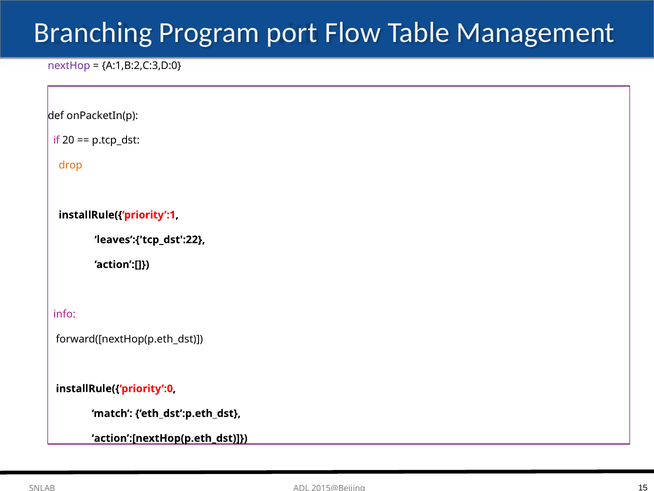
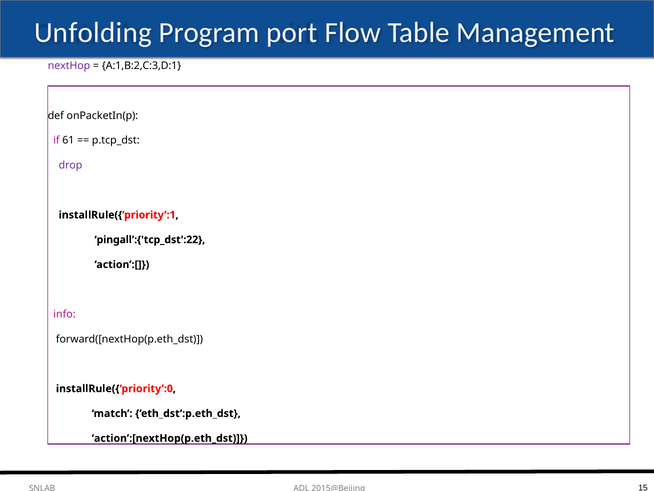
Branching: Branching -> Unfolding
A:1,B:2,C:3,D:0: A:1,B:2,C:3,D:0 -> A:1,B:2,C:3,D:1
20: 20 -> 61
drop colour: orange -> purple
leaves’:{'tcp_dst':22: leaves’:{'tcp_dst':22 -> pingall’:{'tcp_dst':22
